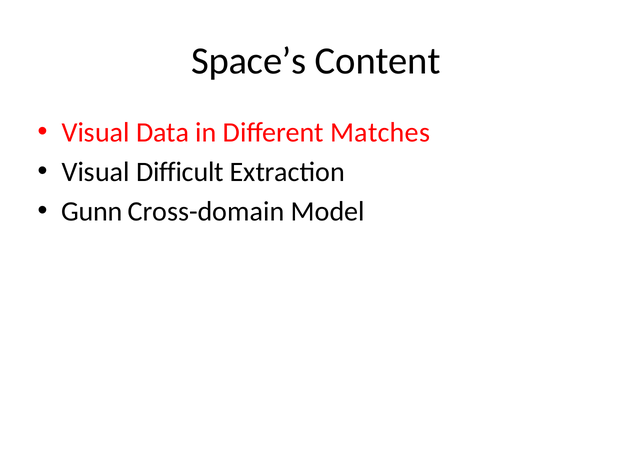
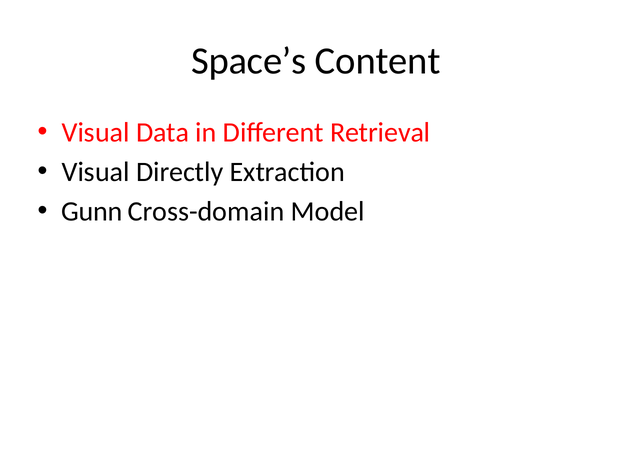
Matches: Matches -> Retrieval
Difficult: Difficult -> Directly
